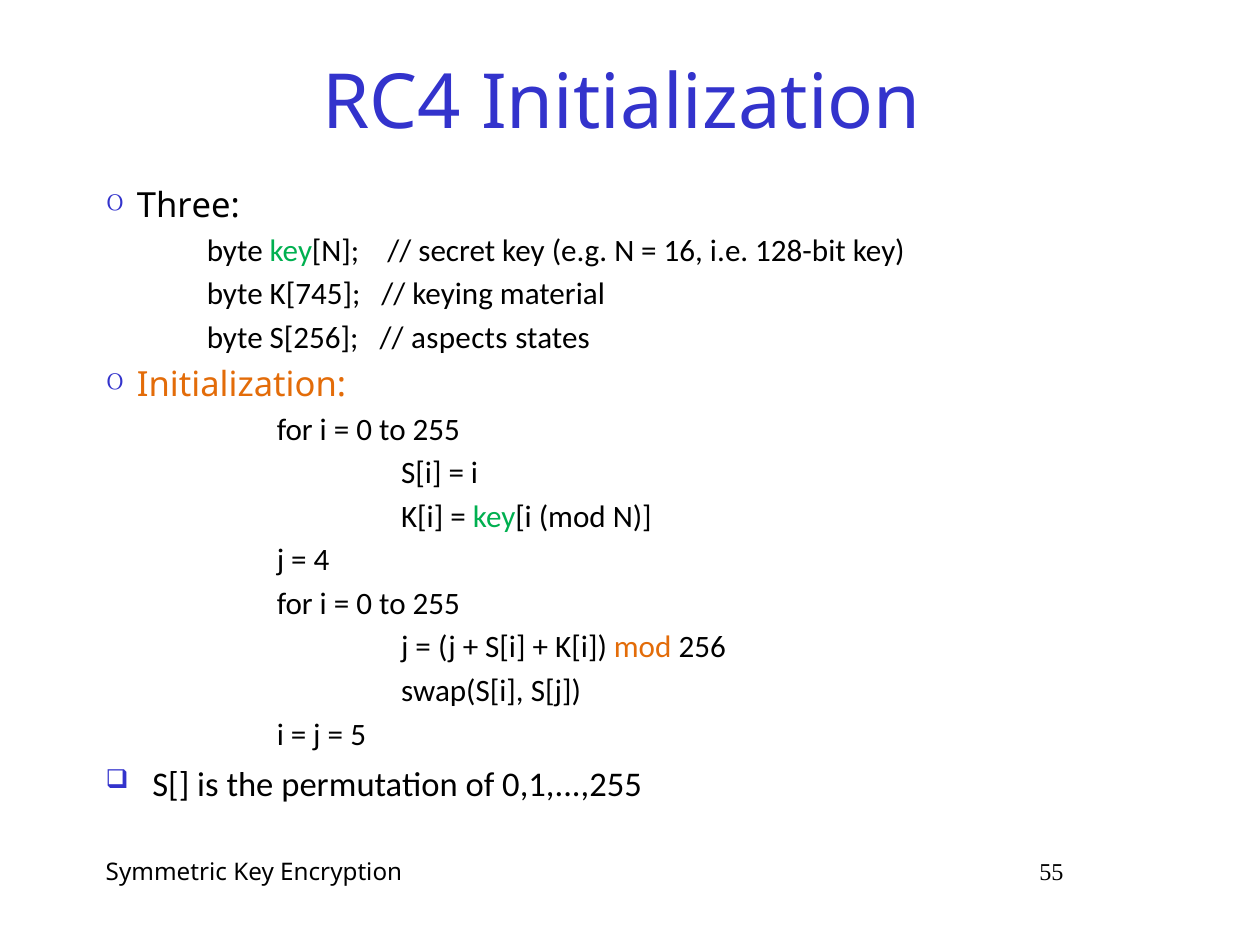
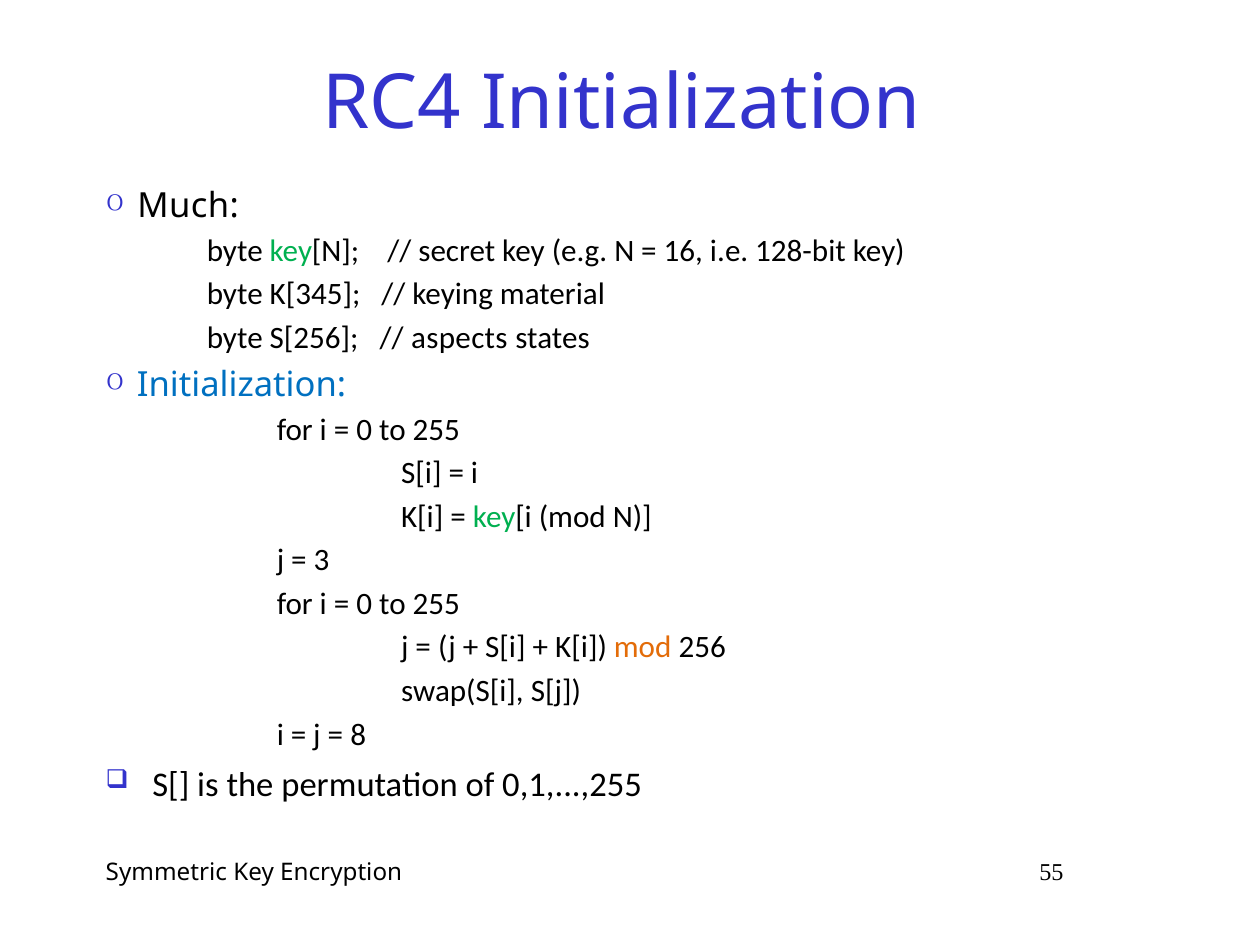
Three: Three -> Much
K[745: K[745 -> K[345
Initialization at (242, 385) colour: orange -> blue
4: 4 -> 3
5: 5 -> 8
